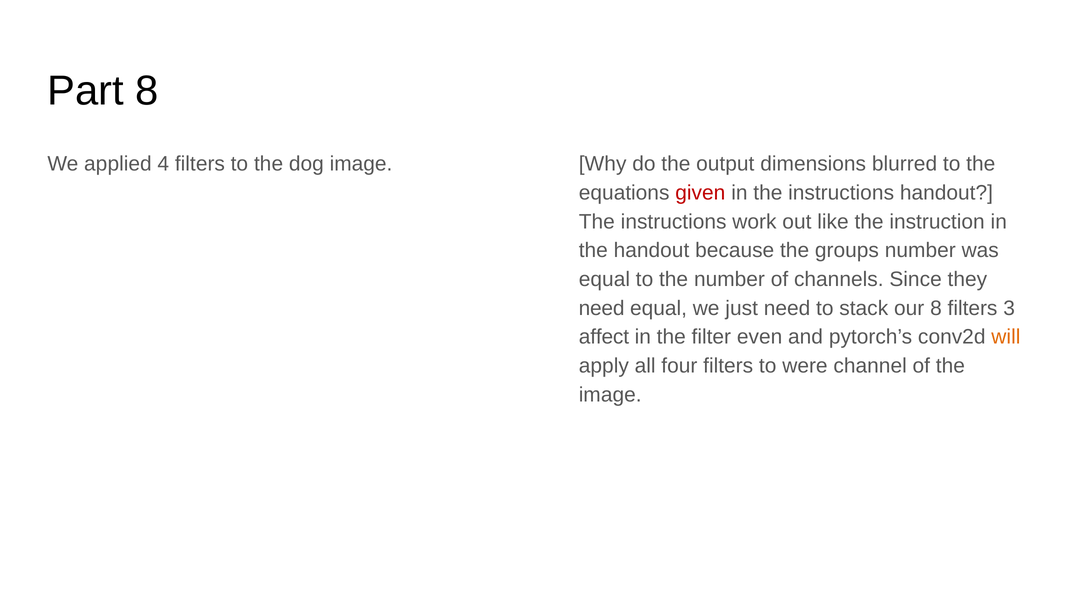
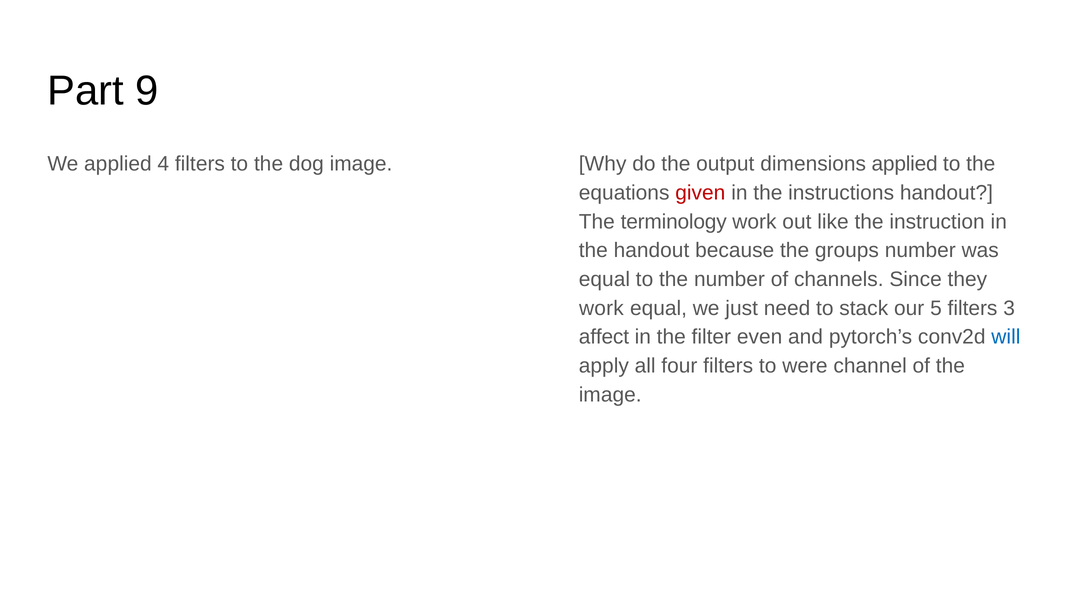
Part 8: 8 -> 9
dimensions blurred: blurred -> applied
instructions at (674, 222): instructions -> terminology
need at (602, 308): need -> work
our 8: 8 -> 5
will colour: orange -> blue
